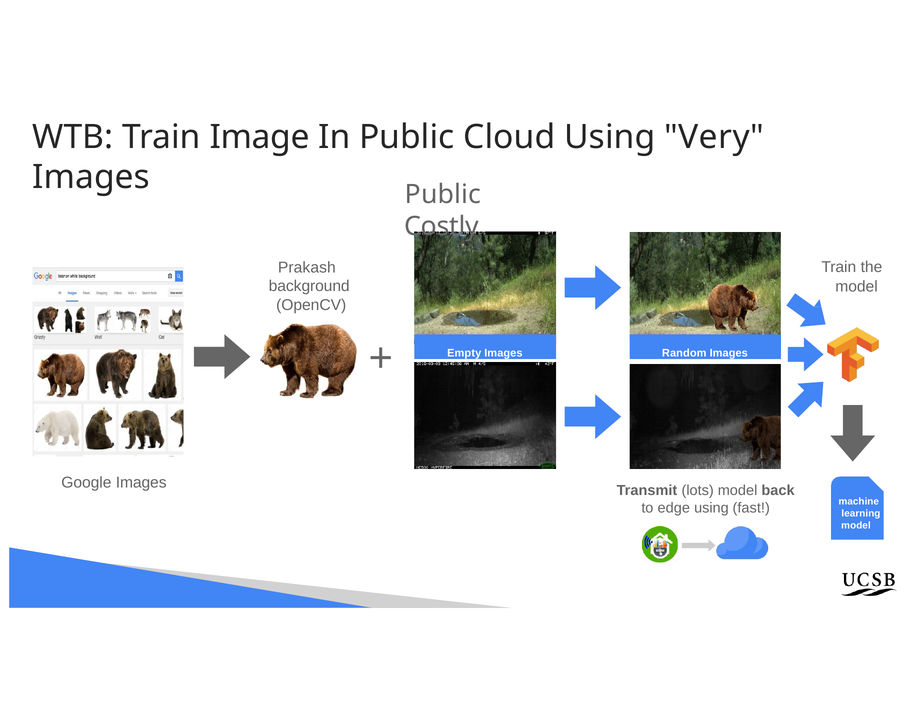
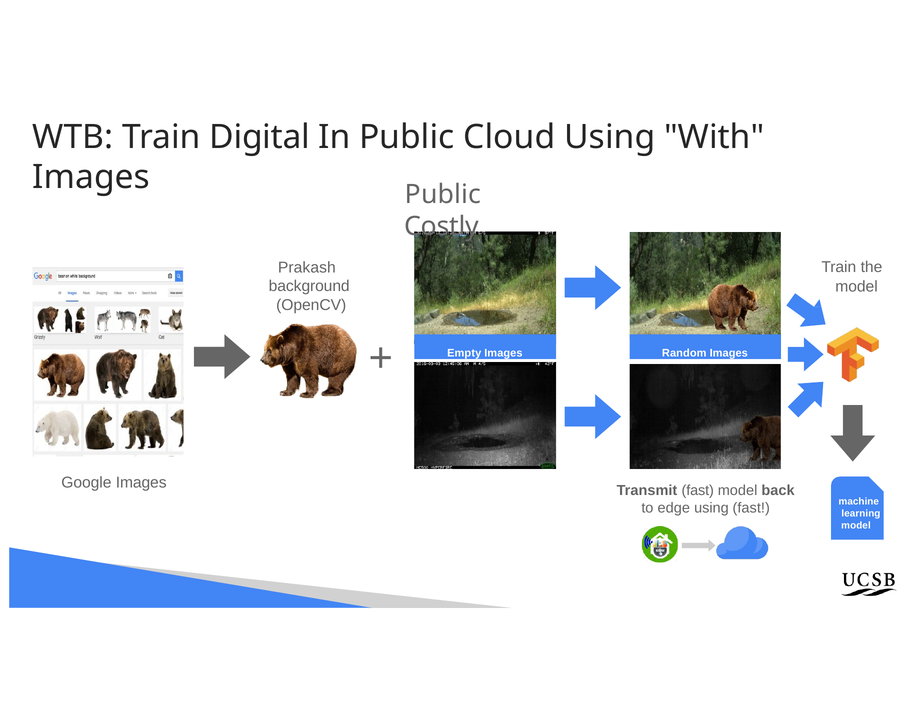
Image: Image -> Digital
Very: Very -> With
Transmit lots: lots -> fast
